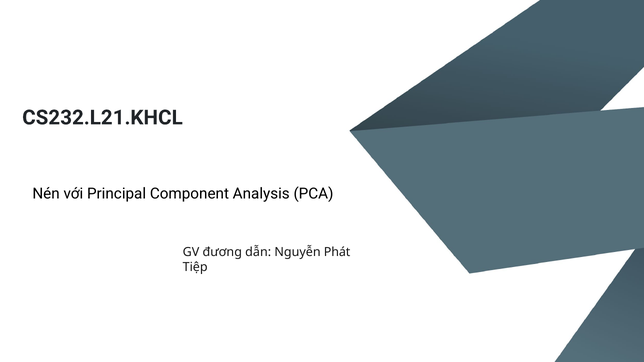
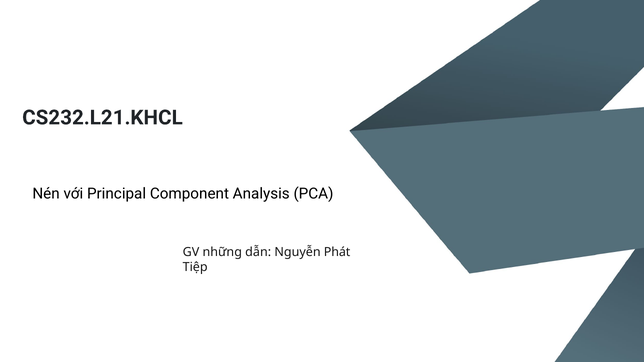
đương: đương -> những
